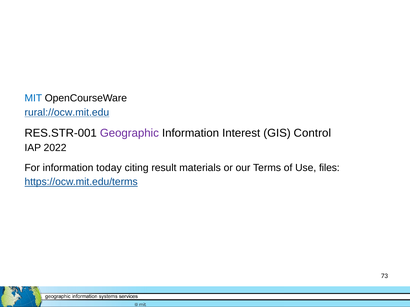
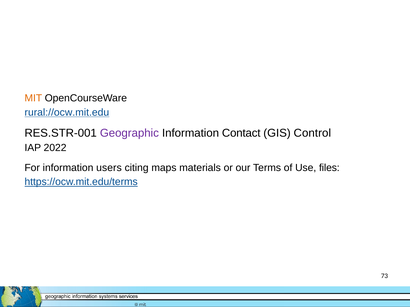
MIT colour: blue -> orange
Interest: Interest -> Contact
today: today -> users
result: result -> maps
